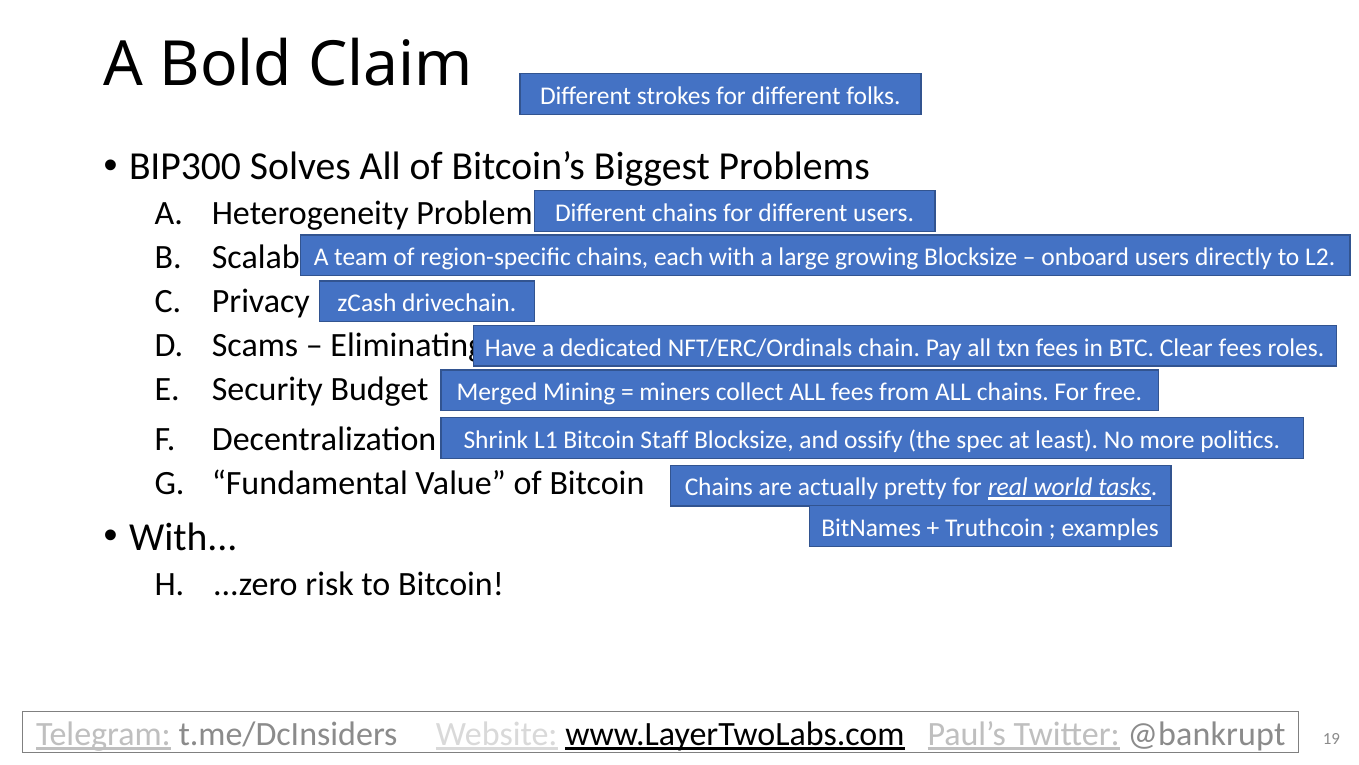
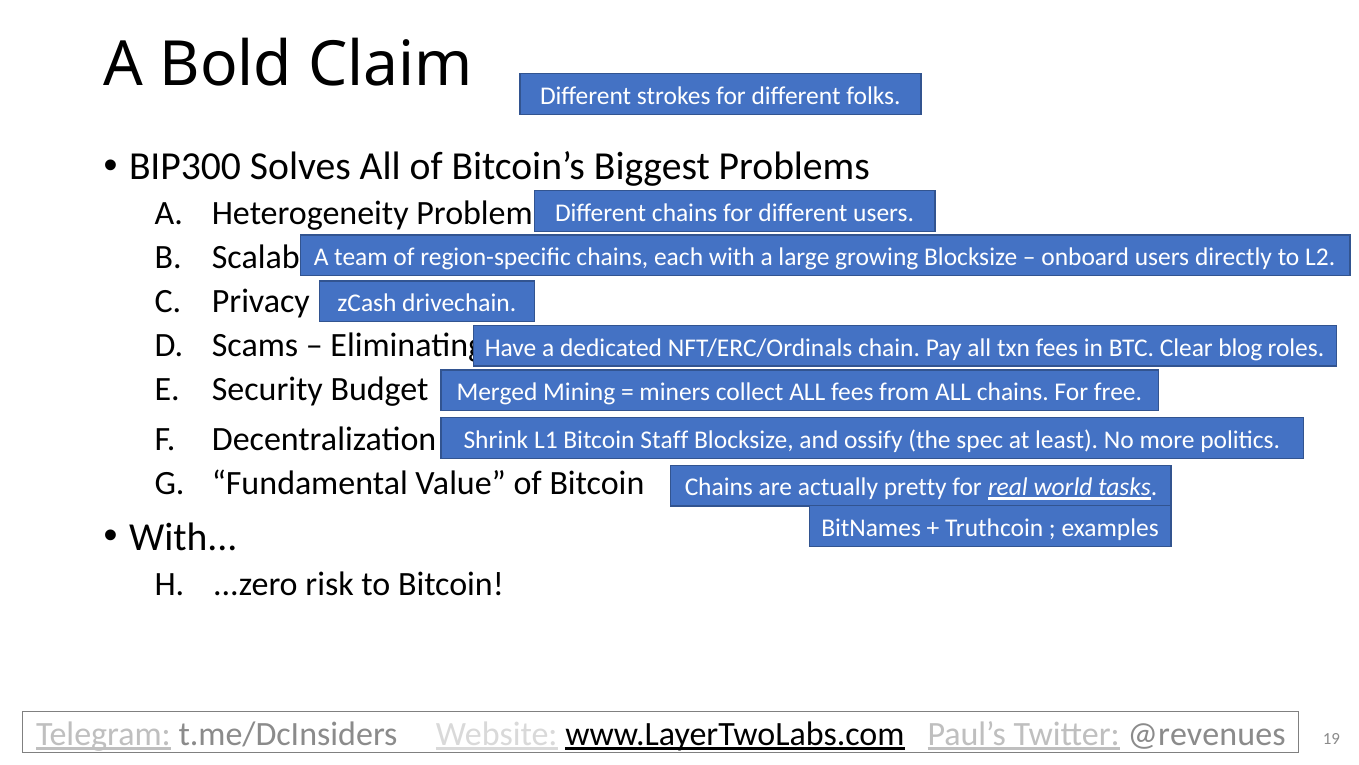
Clear fees: fees -> blog
@bankrupt: @bankrupt -> @revenues
